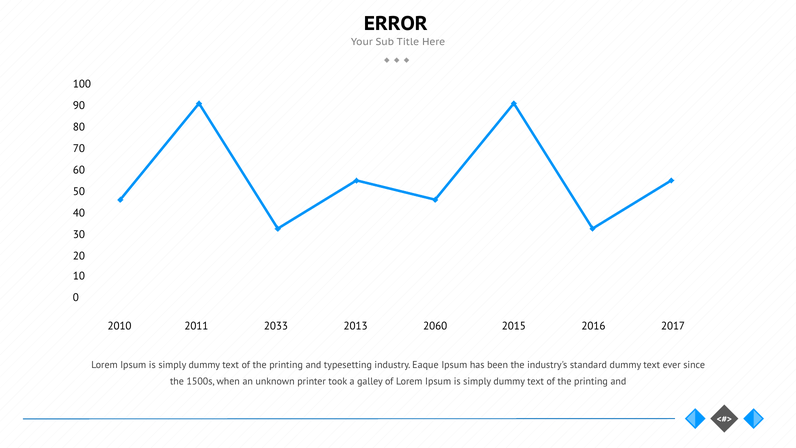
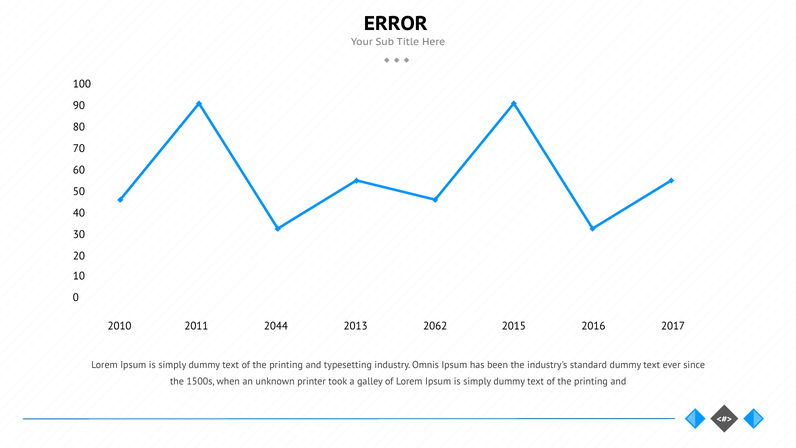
2033: 2033 -> 2044
2060: 2060 -> 2062
Eaque: Eaque -> Omnis
